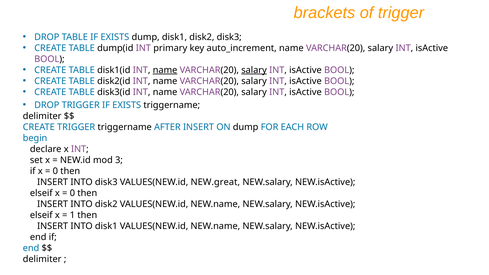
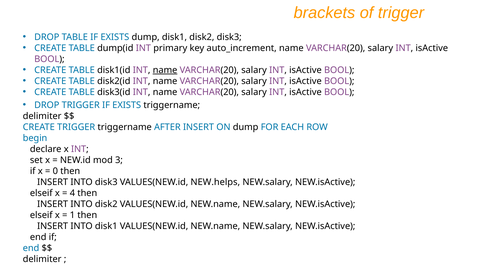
salary at (254, 70) underline: present -> none
NEW.great: NEW.great -> NEW.helps
0 at (72, 193): 0 -> 4
